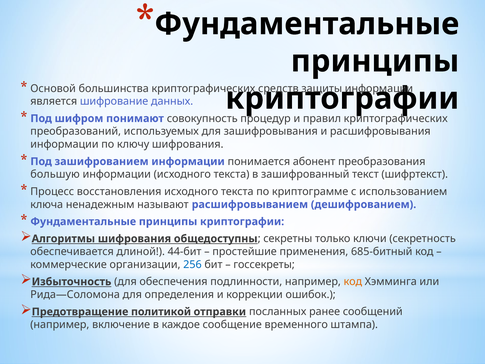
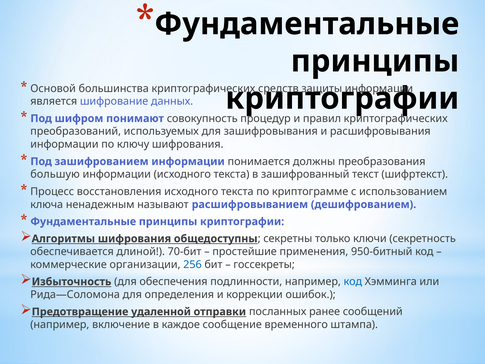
абонент: абонент -> должны
44-бит: 44-бит -> 70-бит
685-битный: 685-битный -> 950-битный
код at (353, 282) colour: orange -> blue
политикой: политикой -> удаленной
